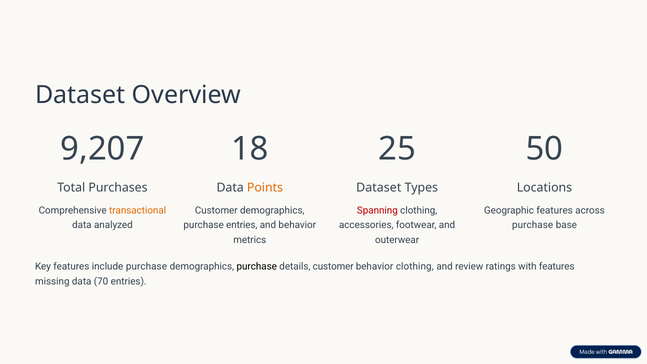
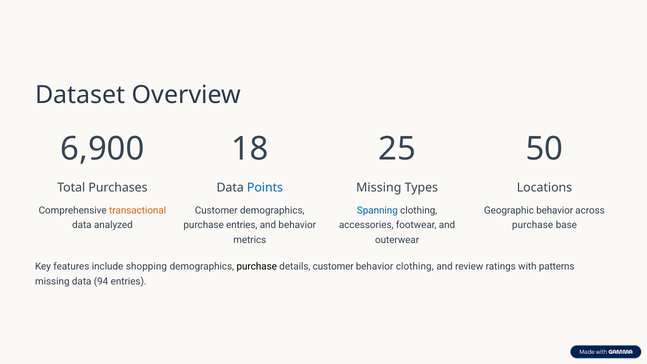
9,207: 9,207 -> 6,900
Points colour: orange -> blue
Dataset at (379, 188): Dataset -> Missing
Spanning colour: red -> blue
Geographic features: features -> behavior
include purchase: purchase -> shopping
with features: features -> patterns
70: 70 -> 94
